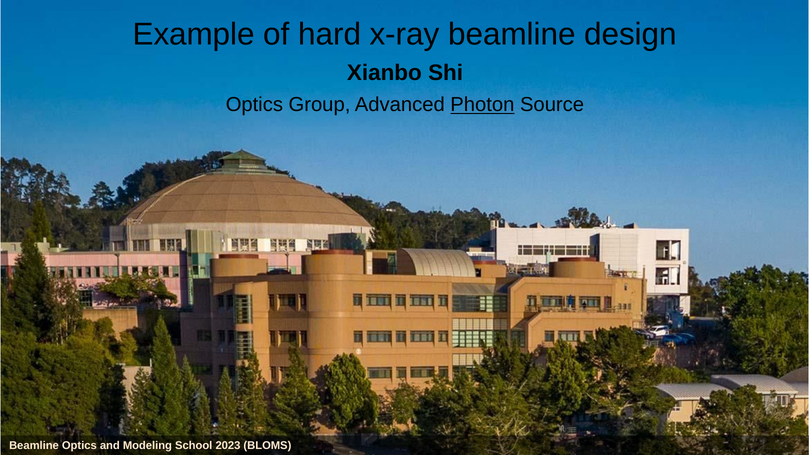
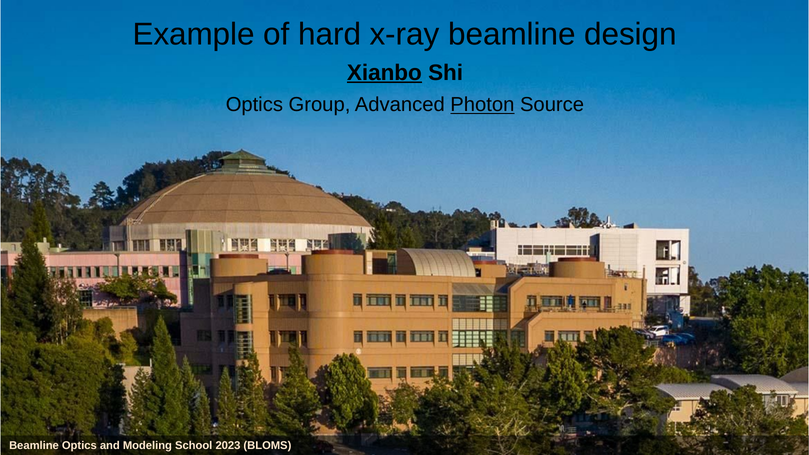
Xianbo underline: none -> present
